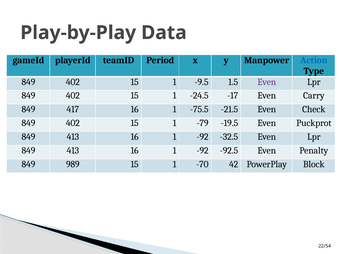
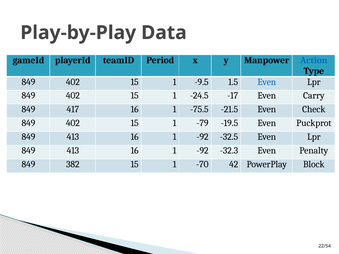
Even at (267, 82) colour: purple -> blue
-92.5: -92.5 -> -32.3
989: 989 -> 382
